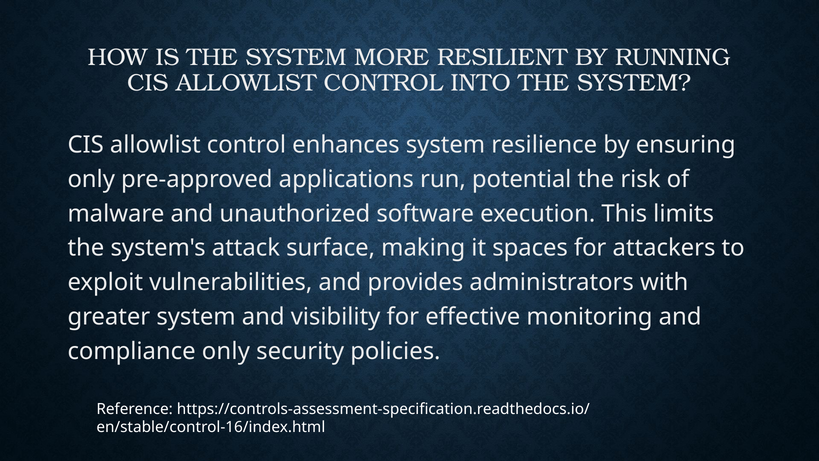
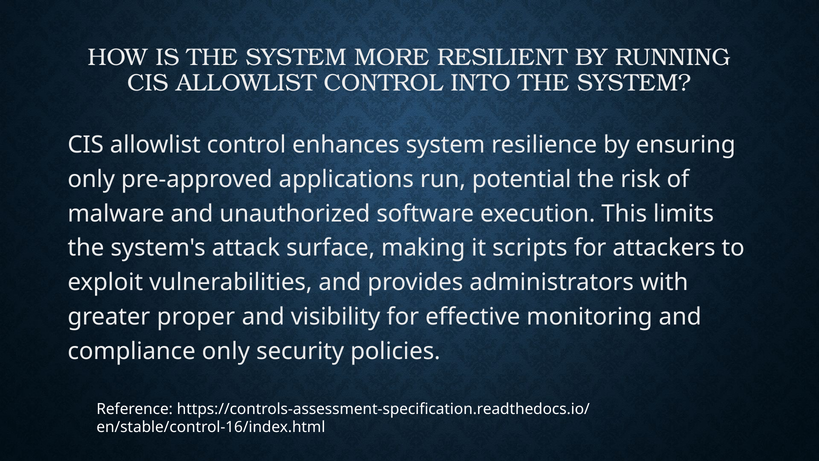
spaces: spaces -> scripts
greater system: system -> proper
